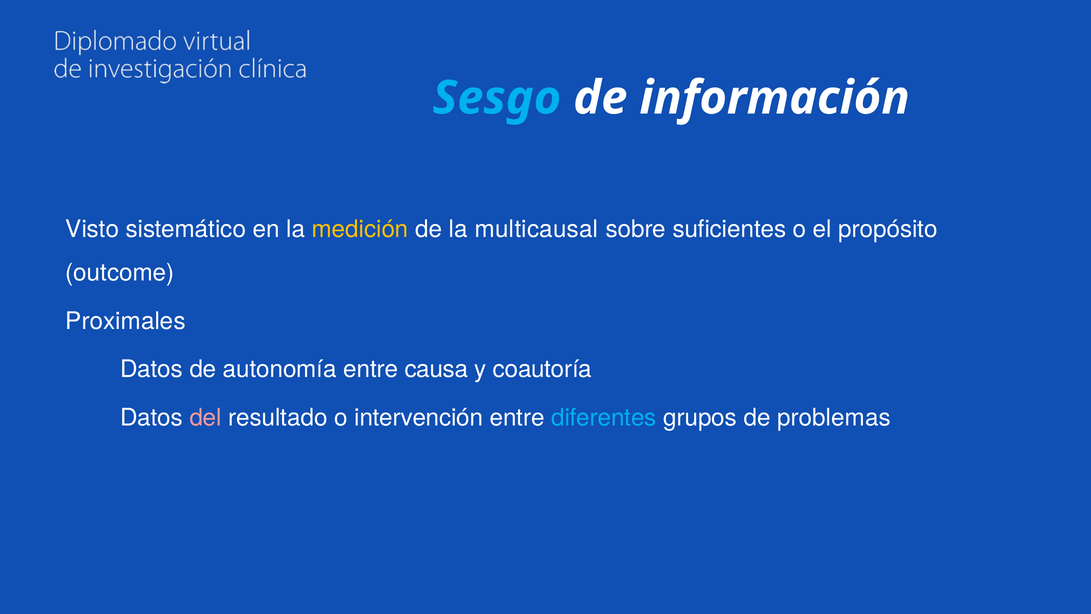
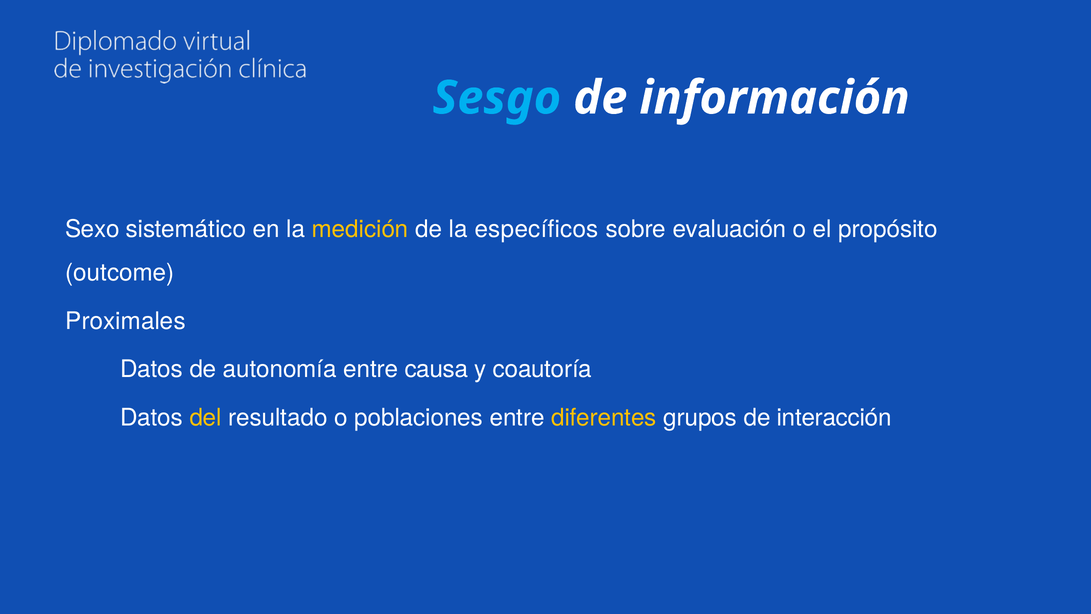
Visto: Visto -> Sexo
multicausal: multicausal -> específicos
suficientes: suficientes -> evaluación
del colour: pink -> yellow
intervención: intervención -> poblaciones
diferentes colour: light blue -> yellow
problemas: problemas -> interacción
